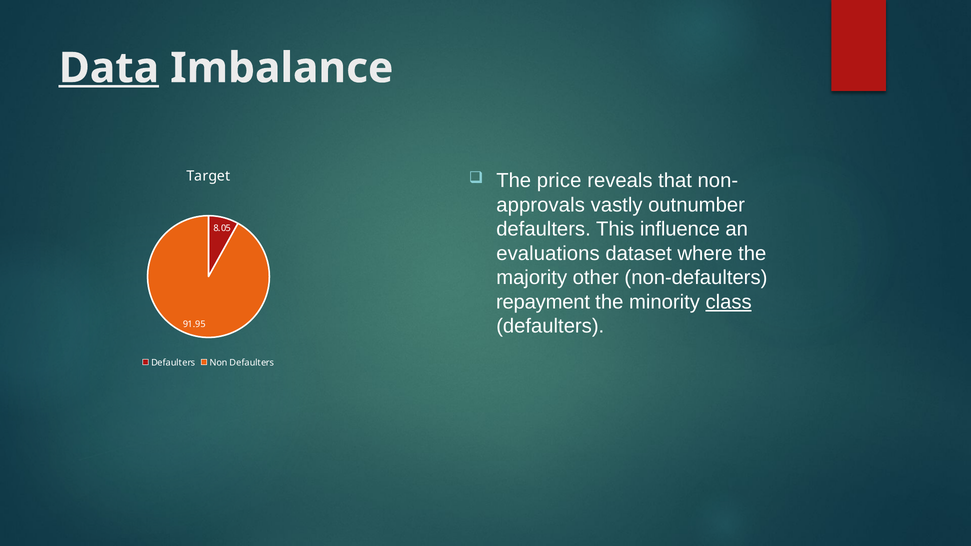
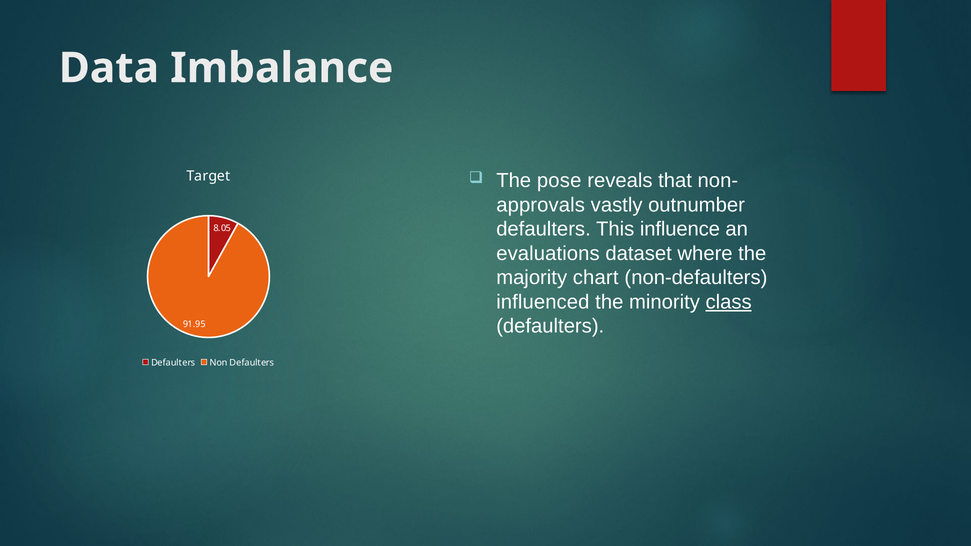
Data underline: present -> none
price: price -> pose
other: other -> chart
repayment: repayment -> influenced
